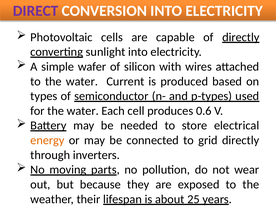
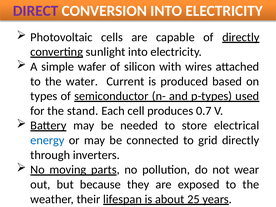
for the water: water -> stand
0.6: 0.6 -> 0.7
energy colour: orange -> blue
